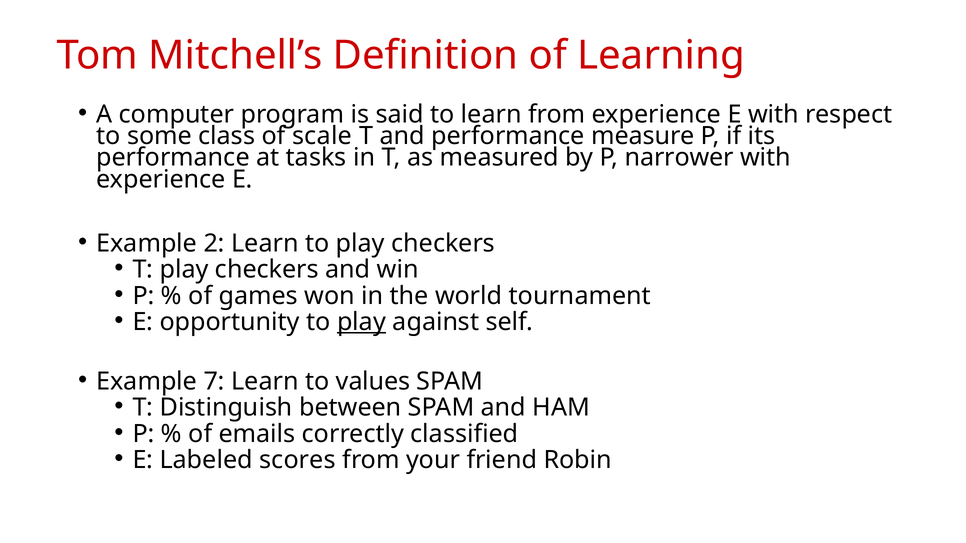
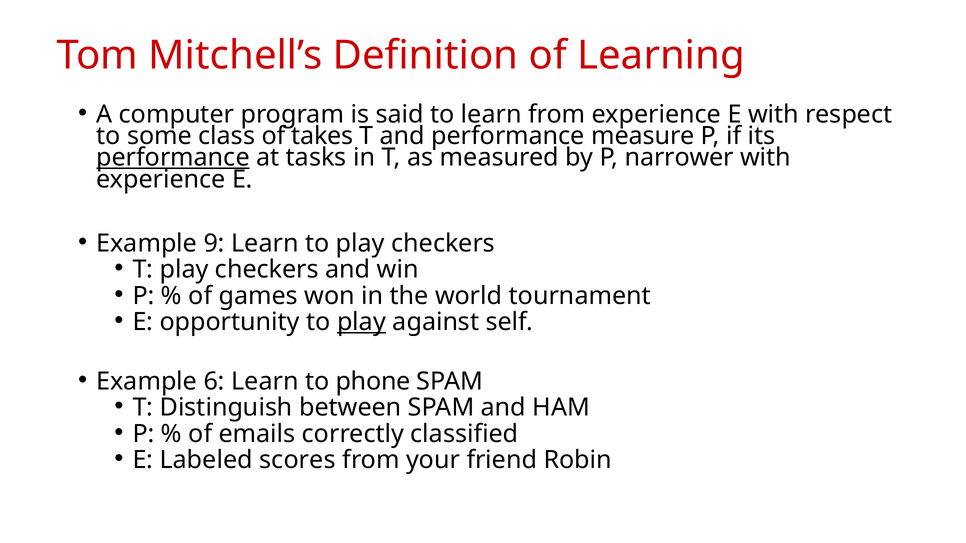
scale: scale -> takes
performance at (173, 158) underline: none -> present
2: 2 -> 9
7: 7 -> 6
values: values -> phone
